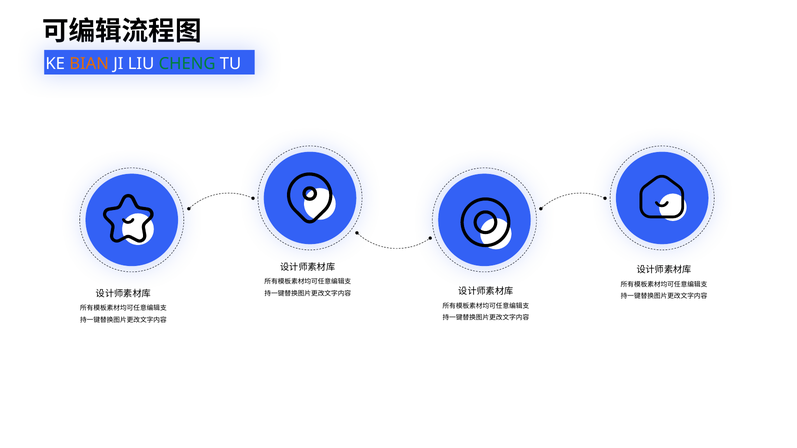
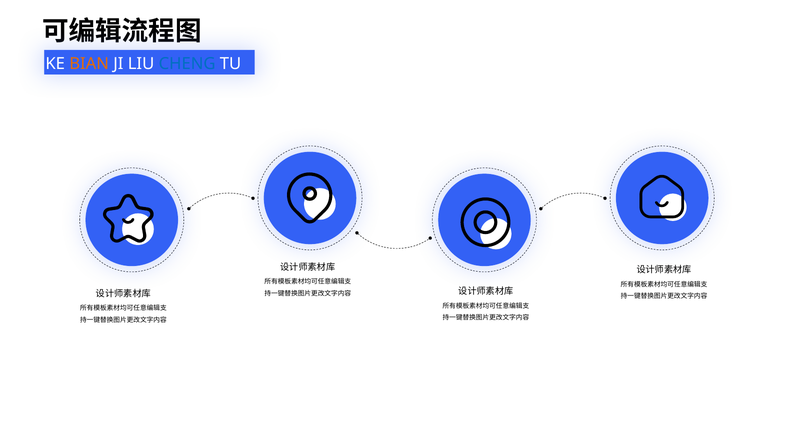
CHENG colour: green -> blue
